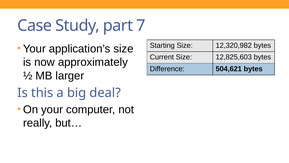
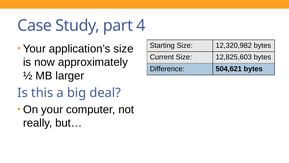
7: 7 -> 4
